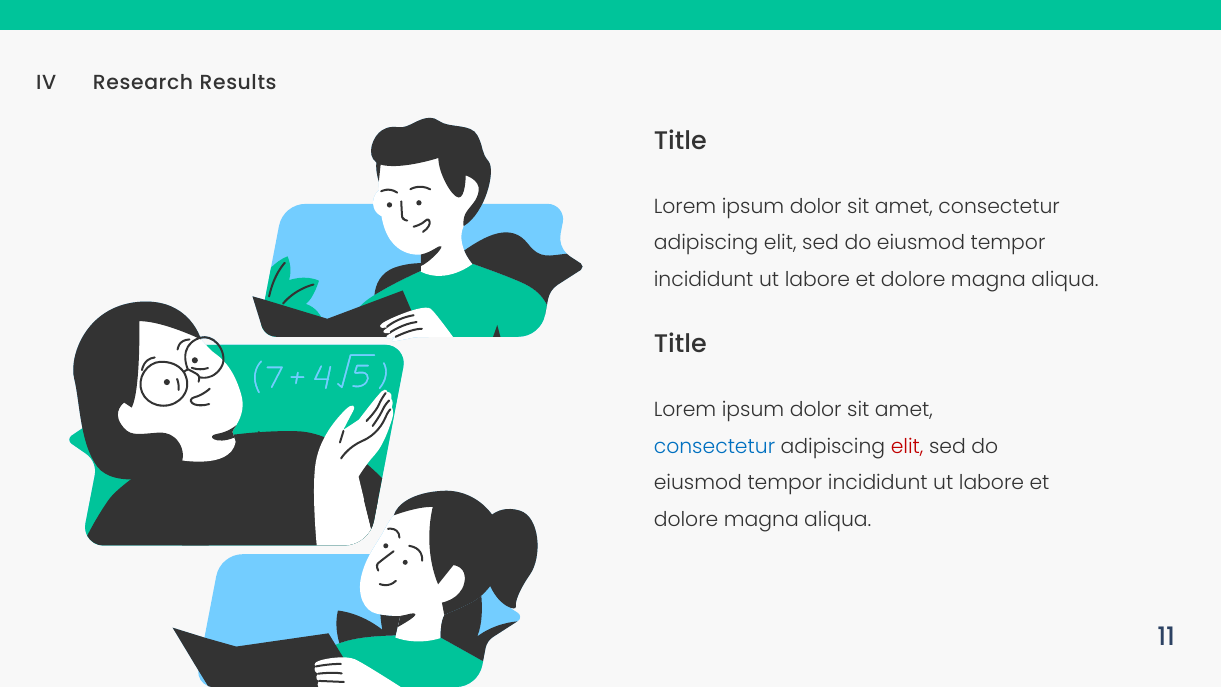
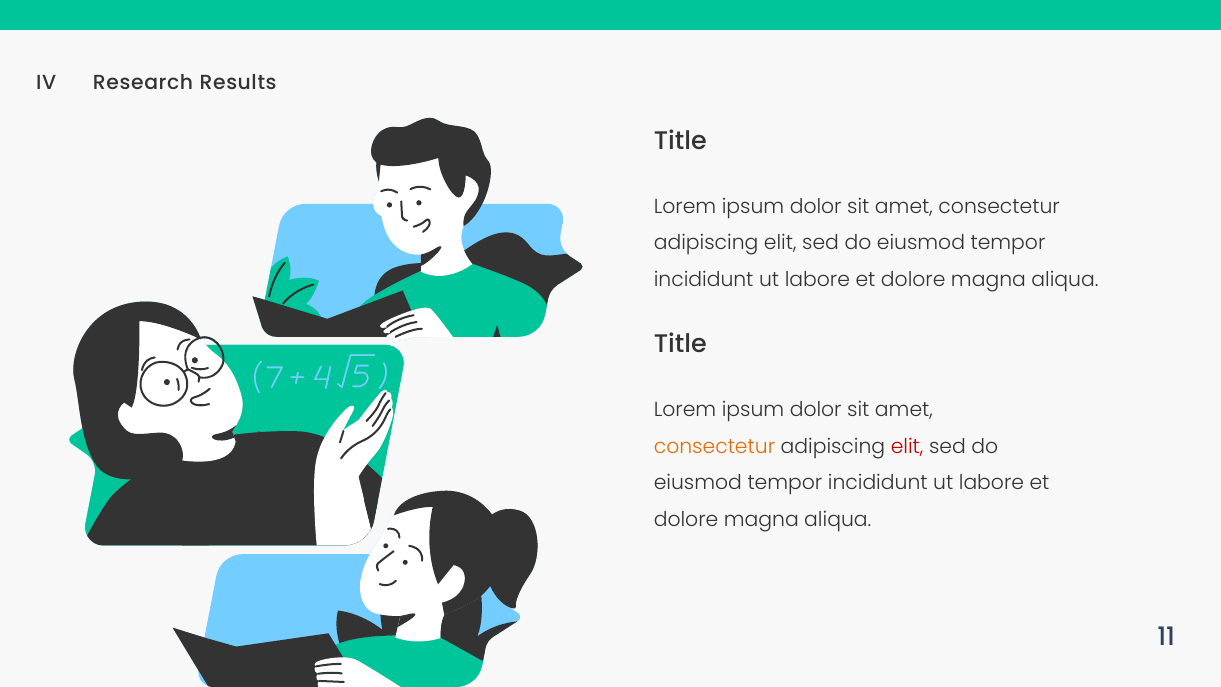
consectetur at (714, 446) colour: blue -> orange
